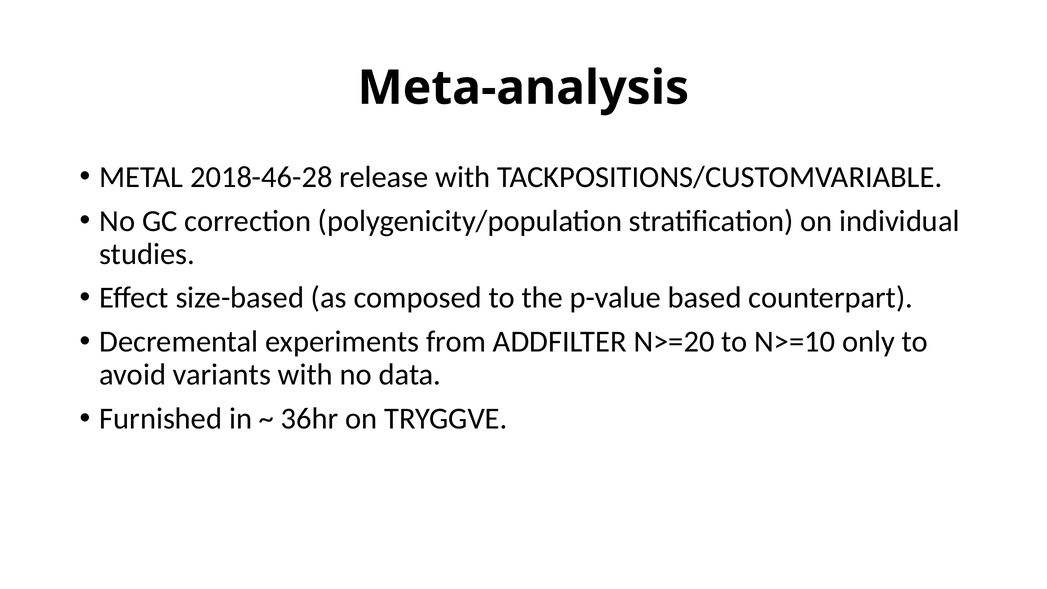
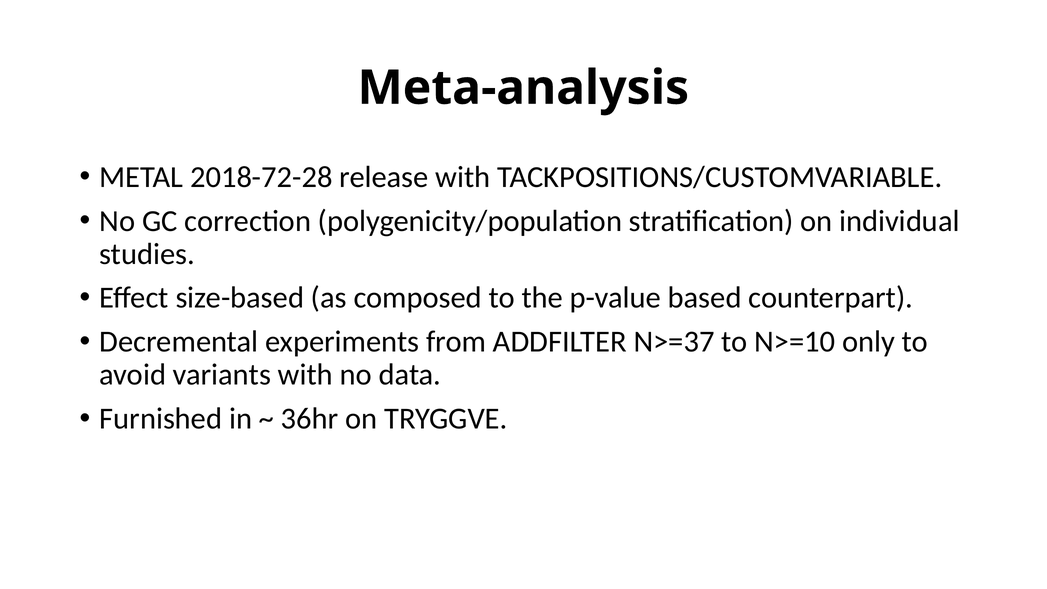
2018-46-28: 2018-46-28 -> 2018-72-28
N>=20: N>=20 -> N>=37
